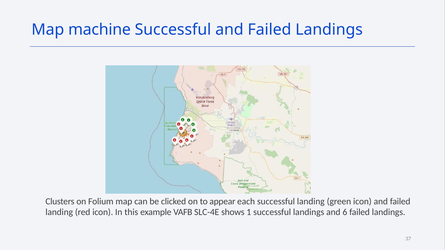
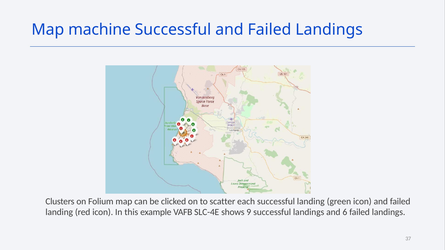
appear: appear -> scatter
1: 1 -> 9
